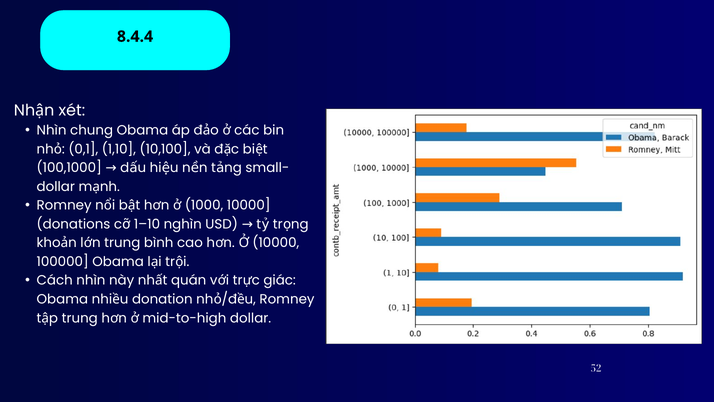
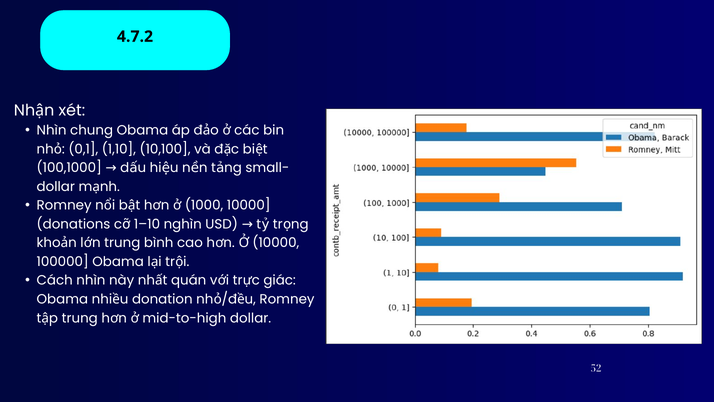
8.4.4: 8.4.4 -> 4.7.2
